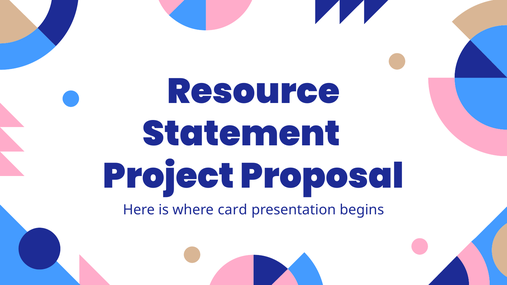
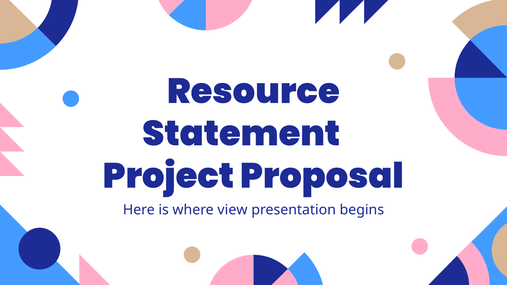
card: card -> view
